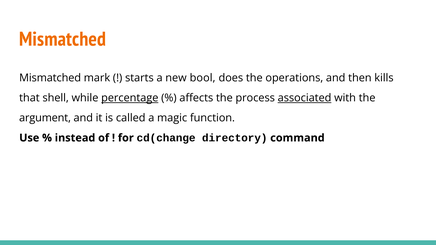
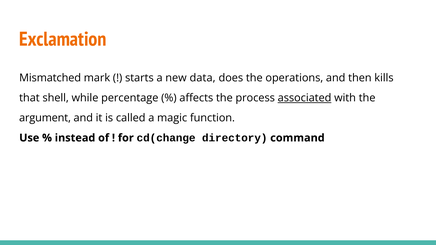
Mismatched at (63, 39): Mismatched -> Exclamation
bool: bool -> data
percentage underline: present -> none
